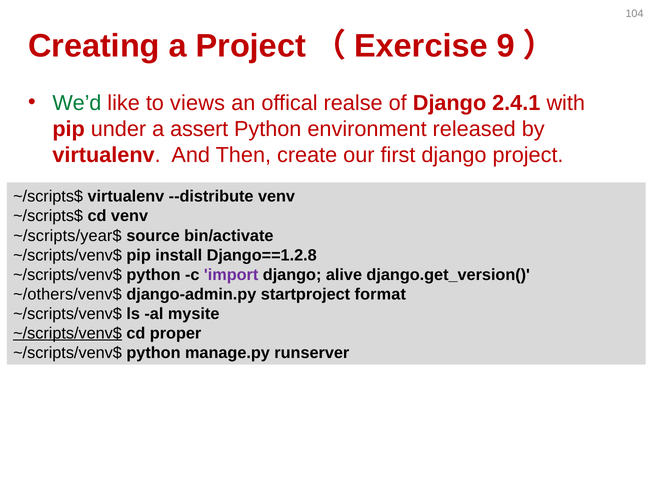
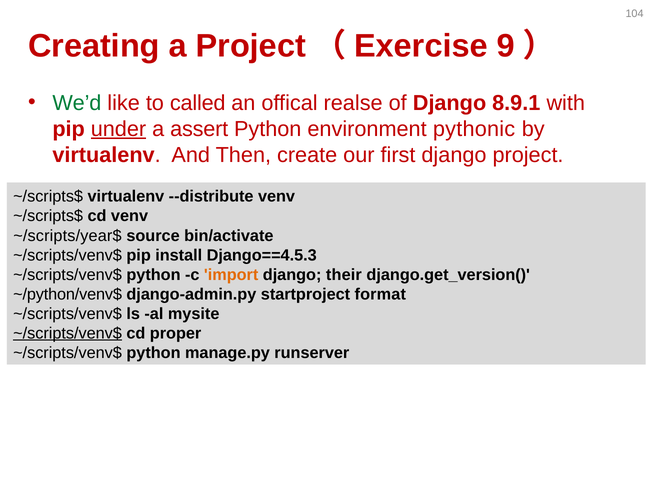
views: views -> called
2.4.1: 2.4.1 -> 8.9.1
under underline: none -> present
released: released -> pythonic
Django==1.2.8: Django==1.2.8 -> Django==4.5.3
import colour: purple -> orange
alive: alive -> their
~/others/venv$: ~/others/venv$ -> ~/python/venv$
